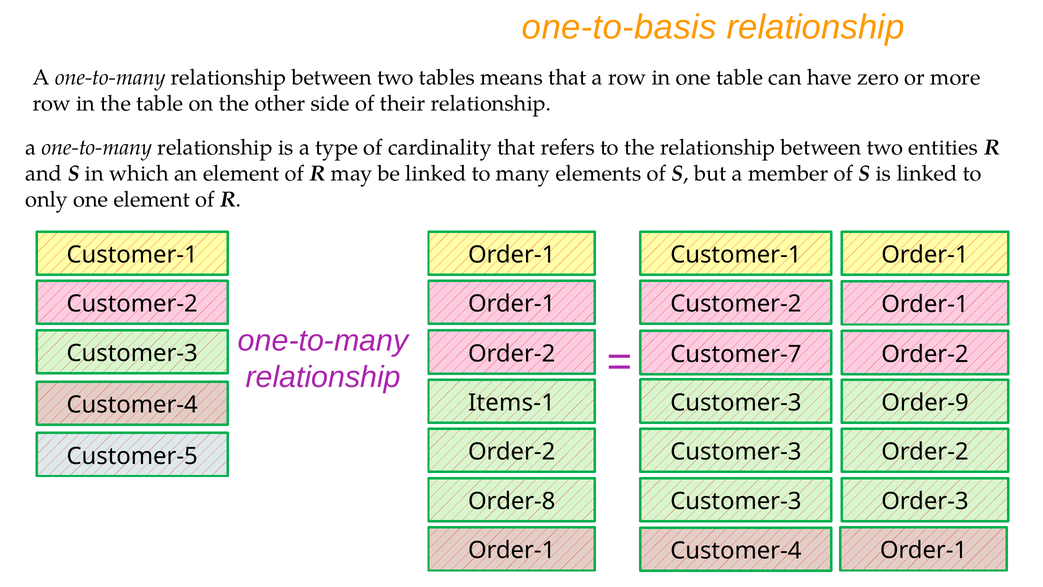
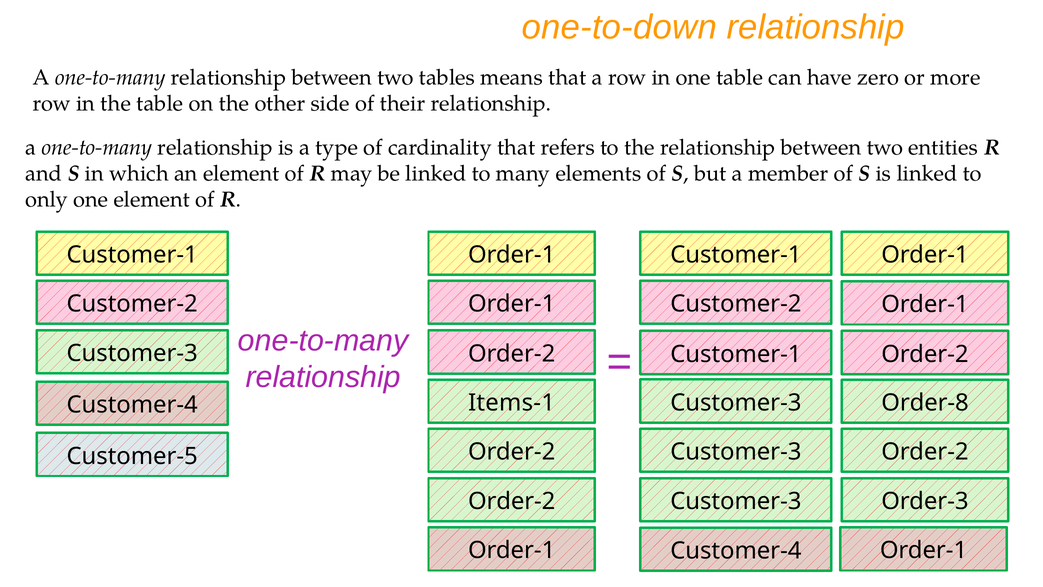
one-to-basis: one-to-basis -> one-to-down
Customer-7 at (736, 354): Customer-7 -> Customer-1
Order-9: Order-9 -> Order-8
Order-8 at (512, 501): Order-8 -> Order-2
